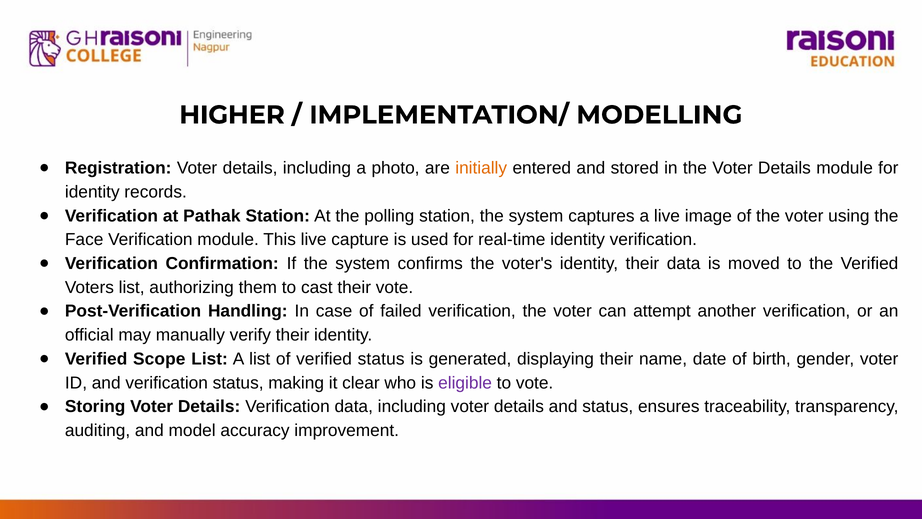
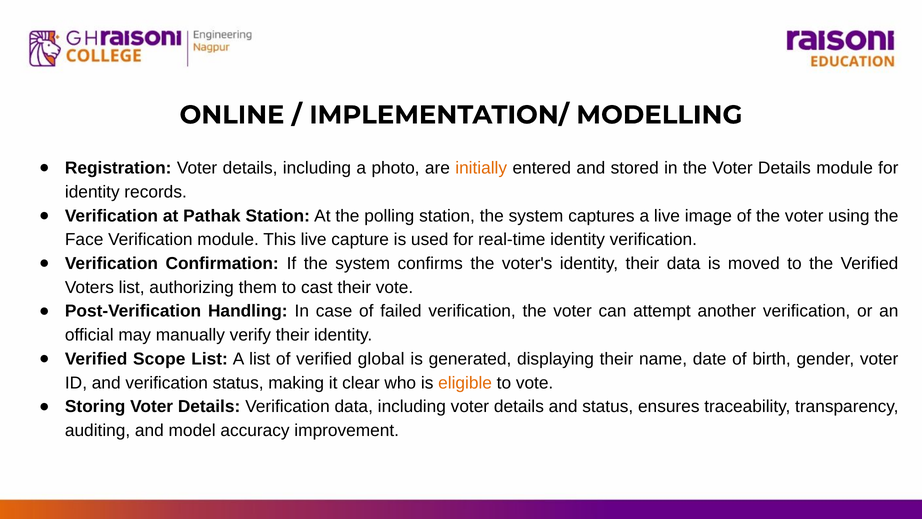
HIGHER: HIGHER -> ONLINE
verified status: status -> global
eligible colour: purple -> orange
